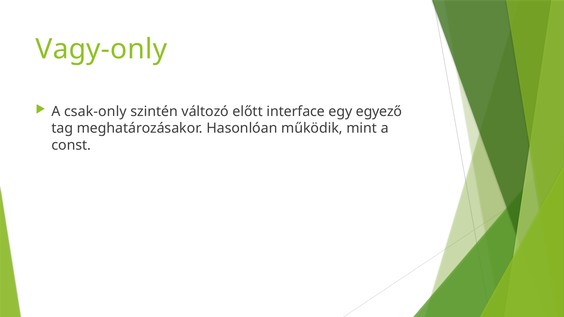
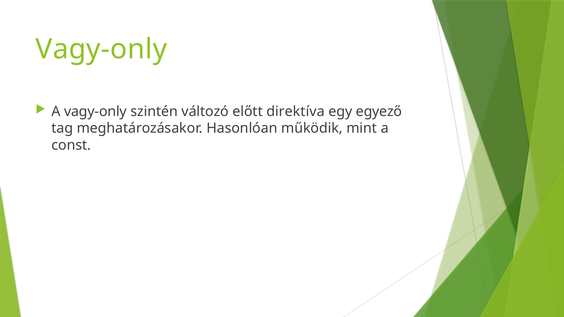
A csak-only: csak-only -> vagy-only
interface: interface -> direktíva
